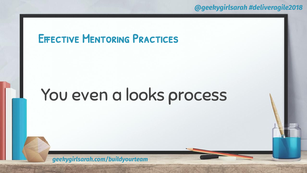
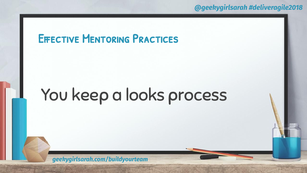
even: even -> keep
